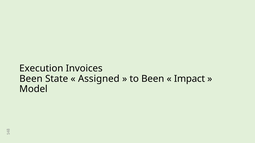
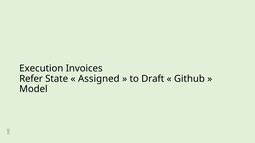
Been at (31, 79): Been -> Refer
to Been: Been -> Draft
Impact: Impact -> Github
